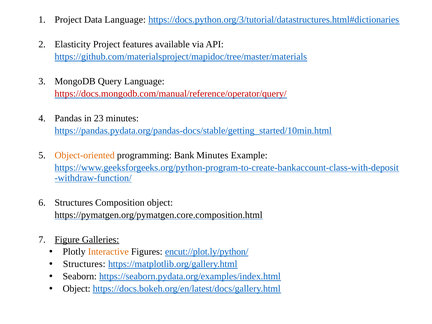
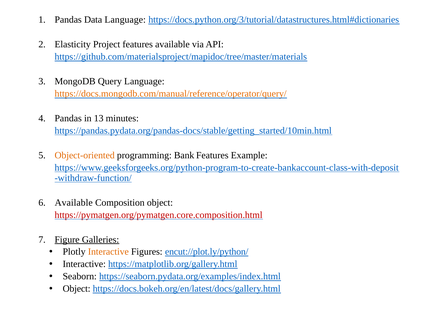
Project at (68, 20): Project -> Pandas
https://docs.mongodb.com/manual/reference/operator/query/ colour: red -> orange
23: 23 -> 13
Bank Minutes: Minutes -> Features
Structures at (74, 203): Structures -> Available
https://pymatgen.org/pymatgen.core.composition.html colour: black -> red
Structures at (84, 264): Structures -> Interactive
